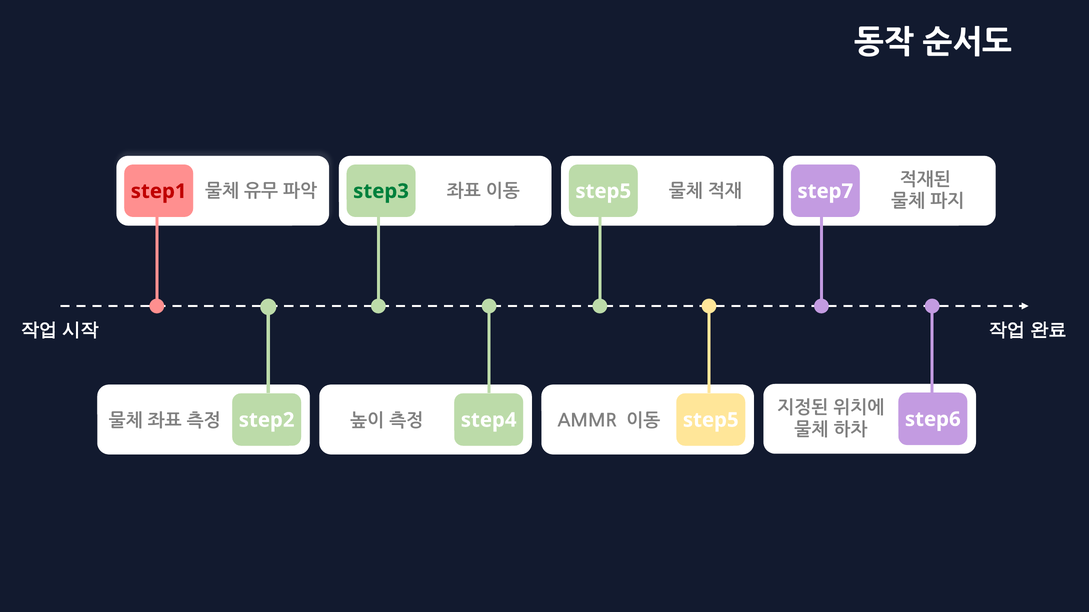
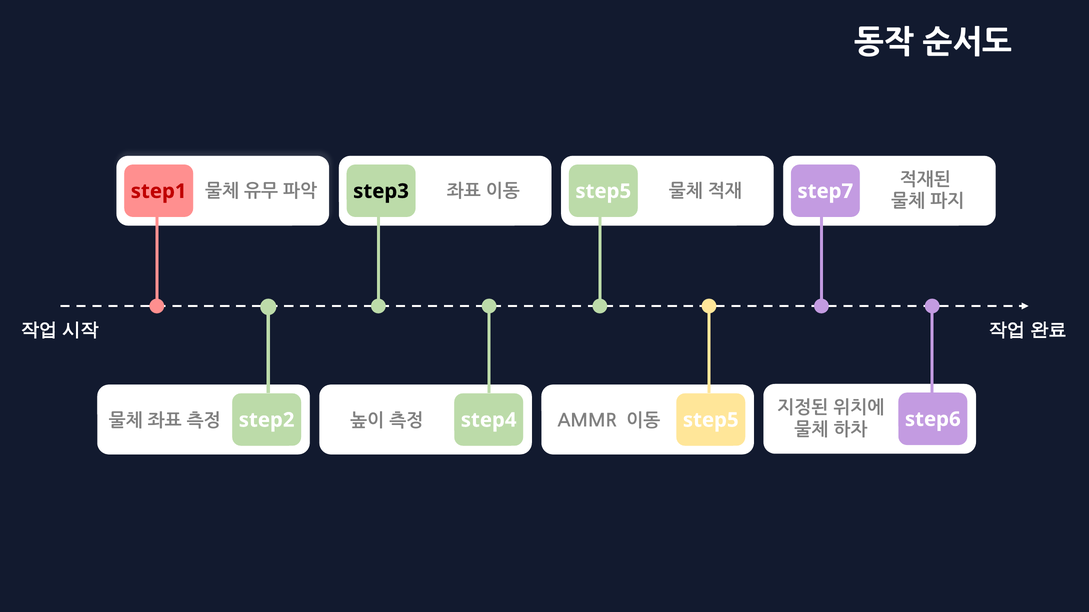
step3 colour: green -> black
